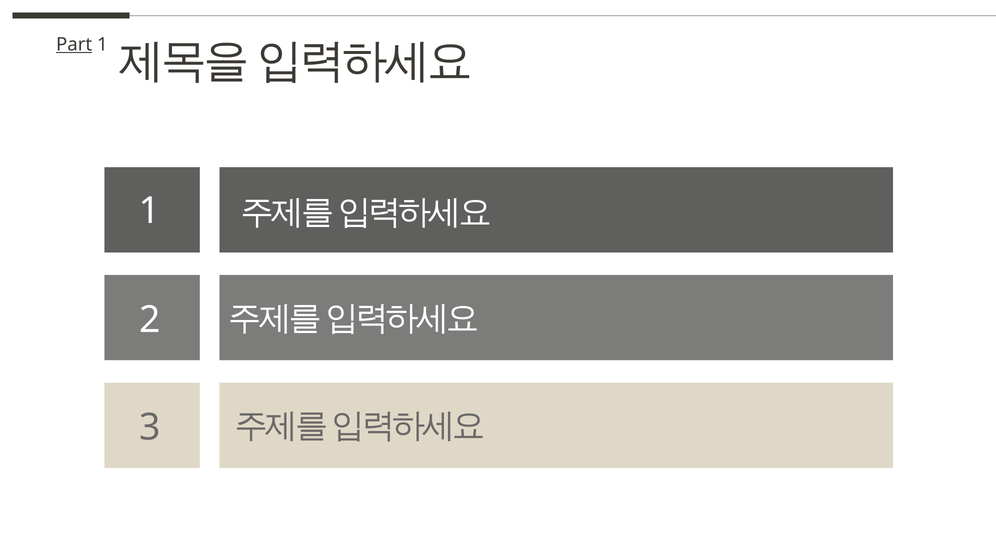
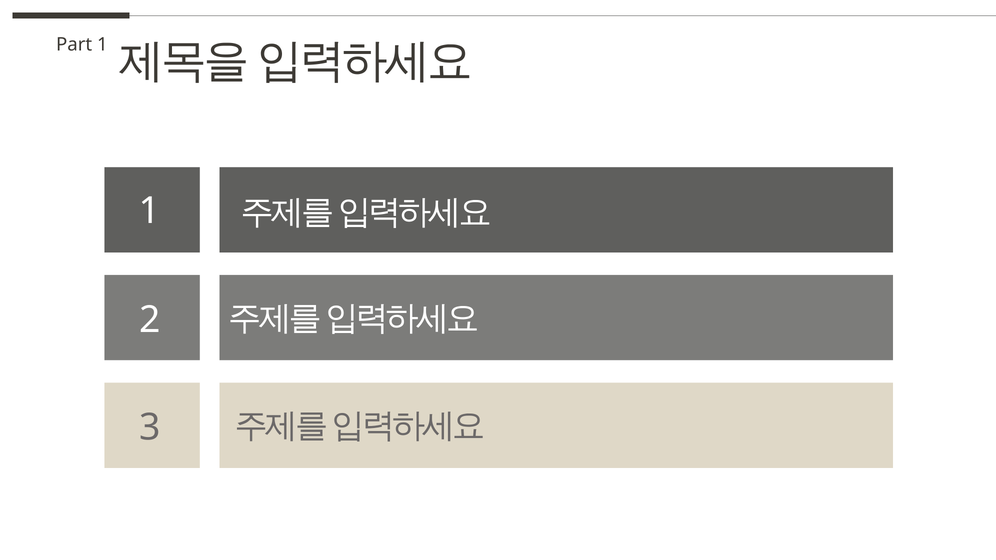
Part underline: present -> none
